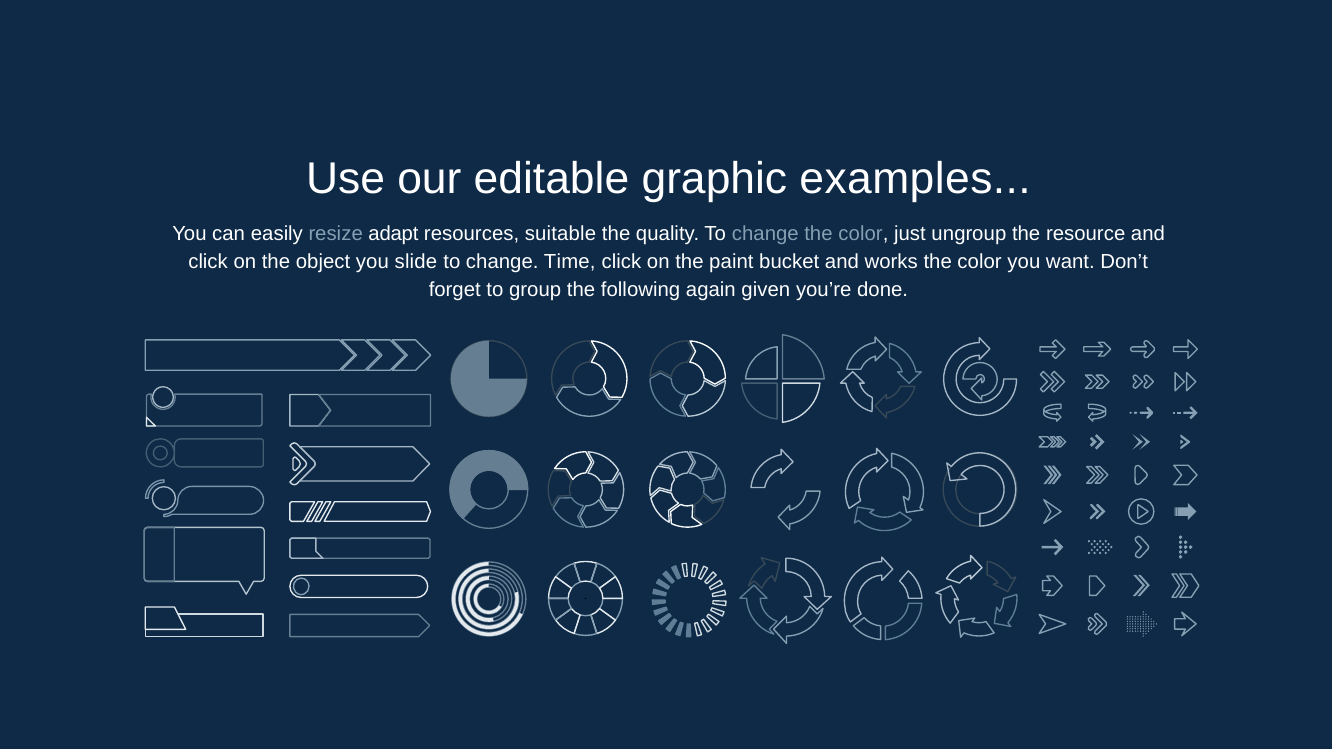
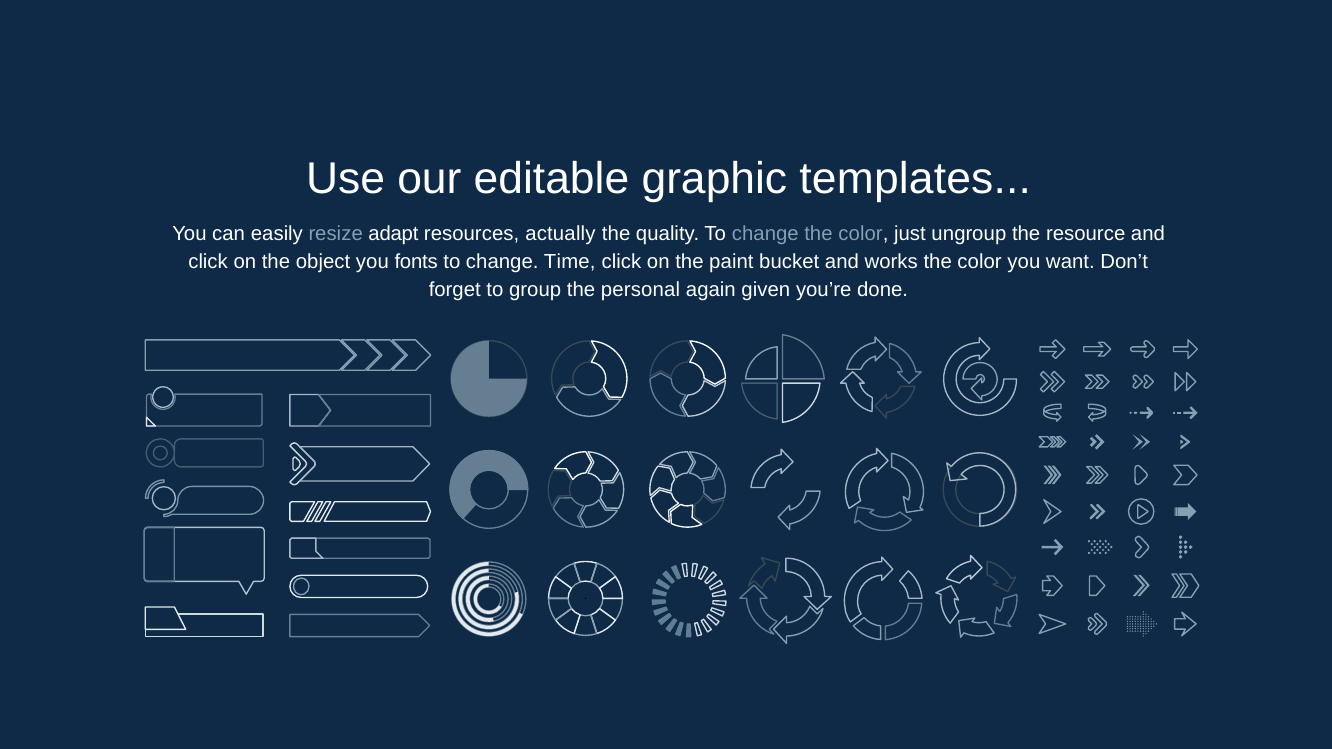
examples: examples -> templates
suitable: suitable -> actually
slide: slide -> fonts
following: following -> personal
